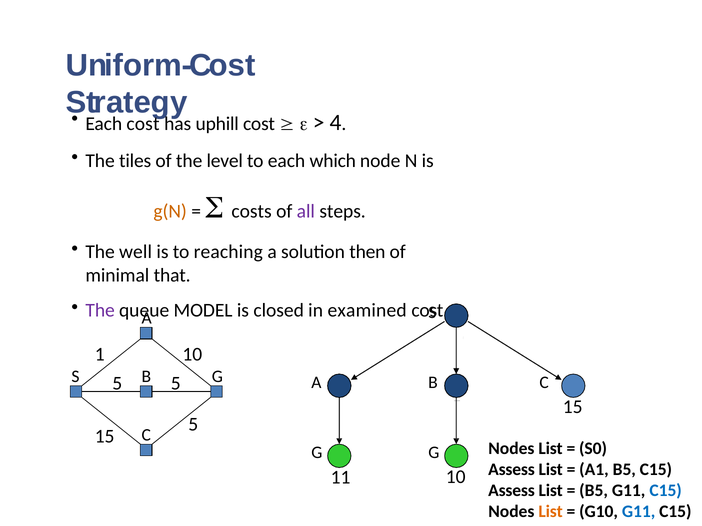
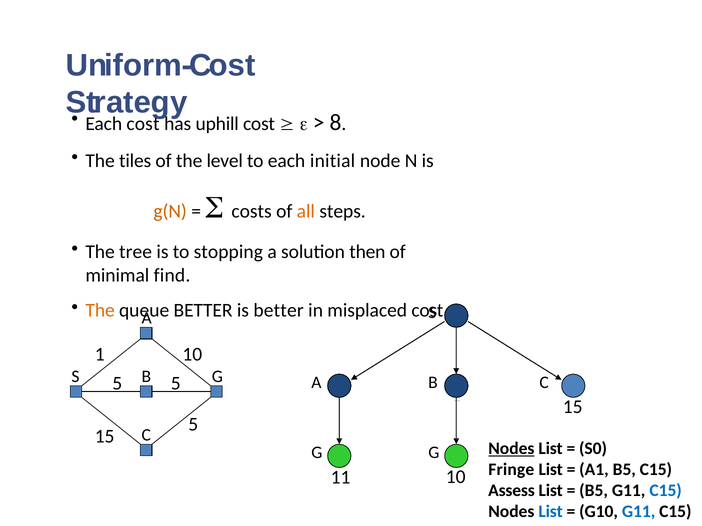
4: 4 -> 8
which: which -> initial
all colour: purple -> orange
well: well -> tree
reaching: reaching -> stopping
that: that -> find
The at (100, 311) colour: purple -> orange
MODEL at (203, 311): MODEL -> BETTER
is closed: closed -> better
examined: examined -> misplaced
Nodes at (511, 449) underline: none -> present
Assess at (511, 470): Assess -> Fringe
List at (551, 512) colour: orange -> blue
